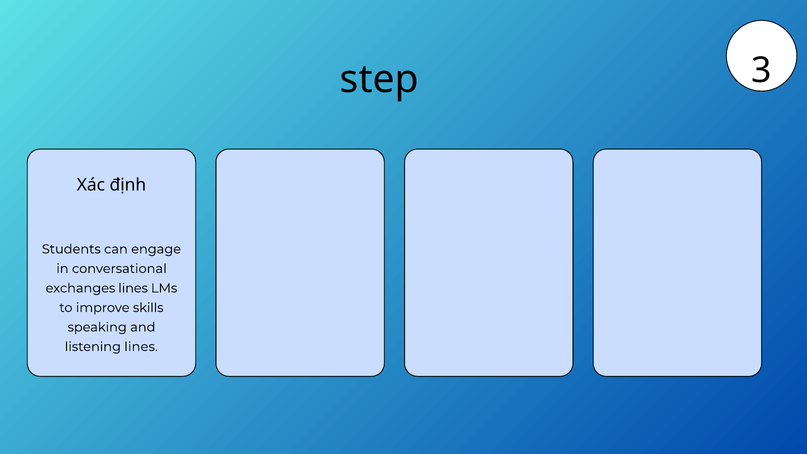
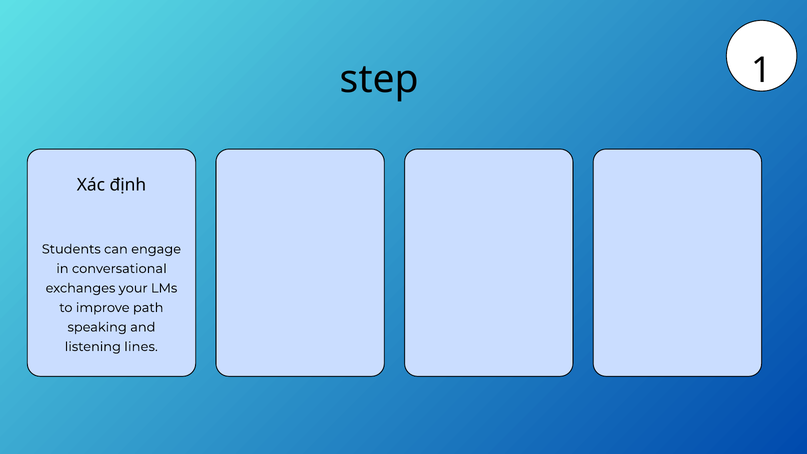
3: 3 -> 1
exchanges lines: lines -> your
skills: skills -> path
